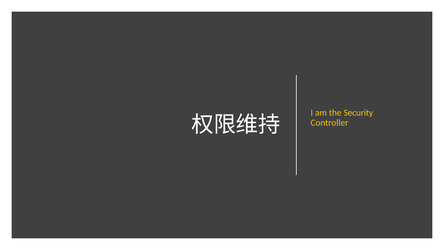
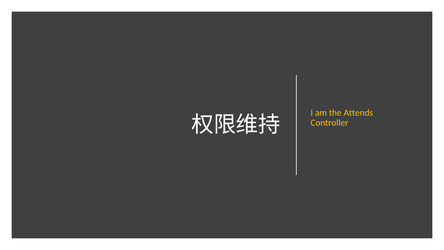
Security: Security -> Attends
